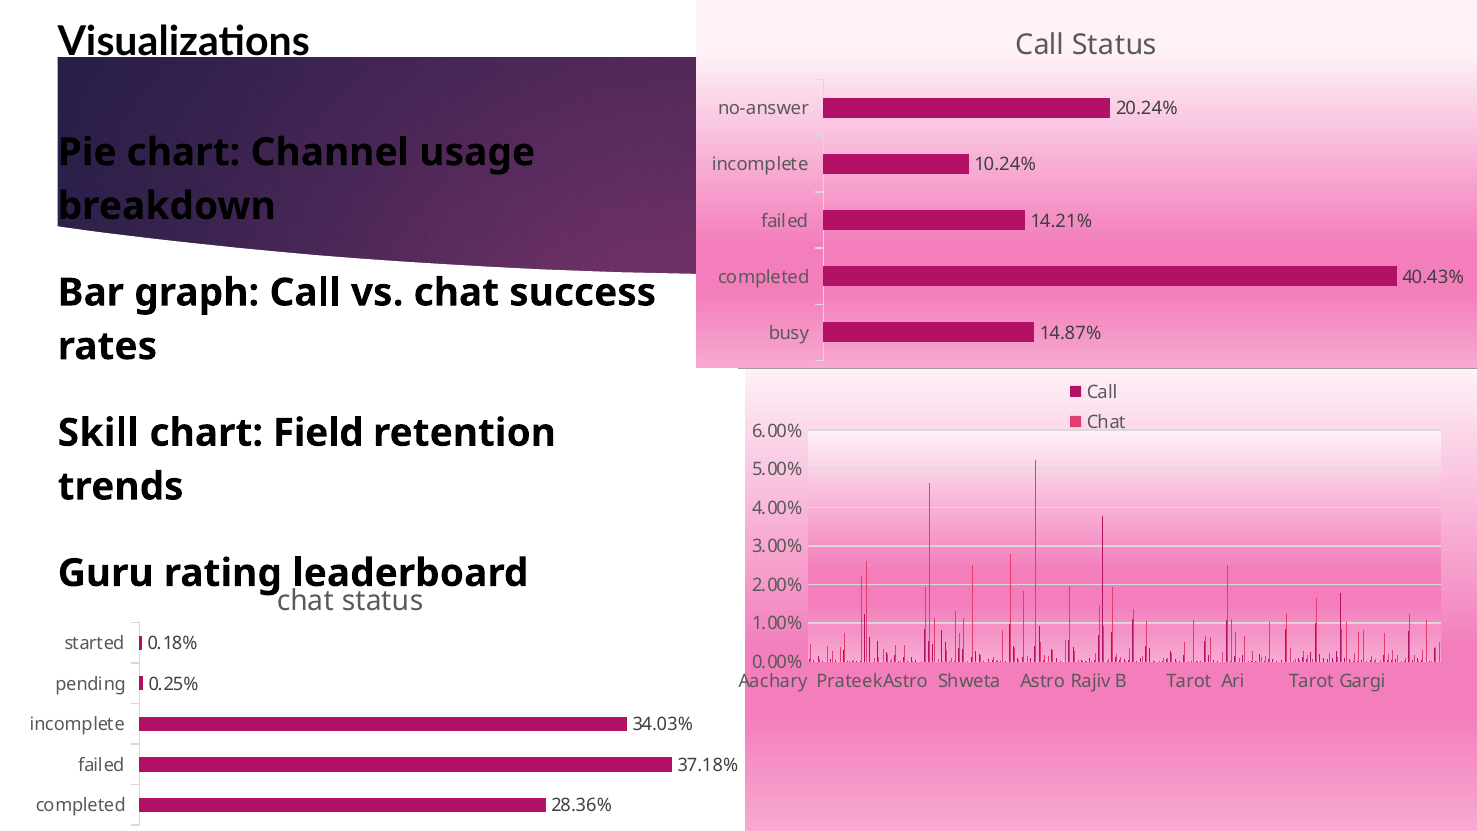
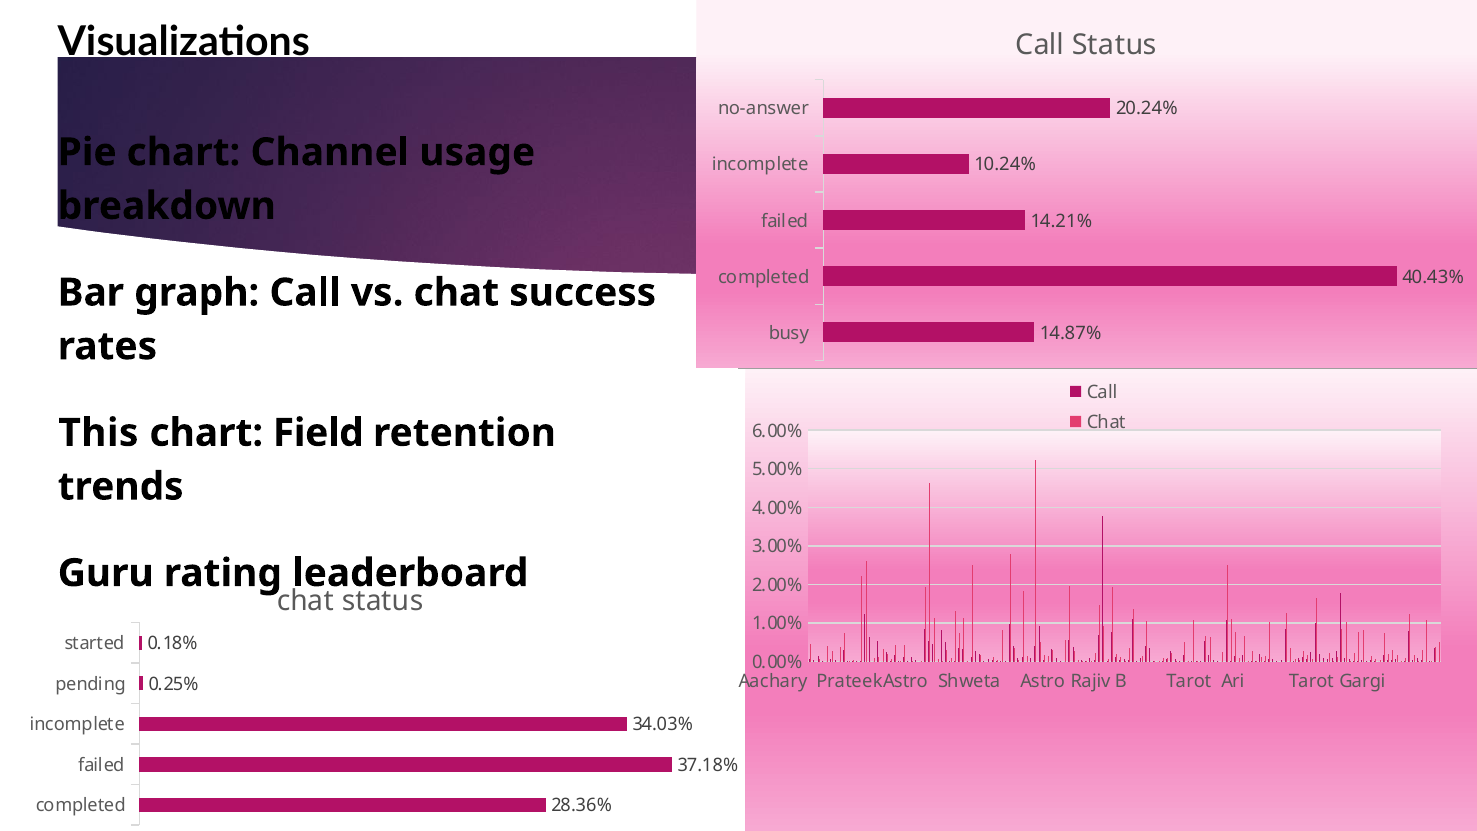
Skill: Skill -> This
